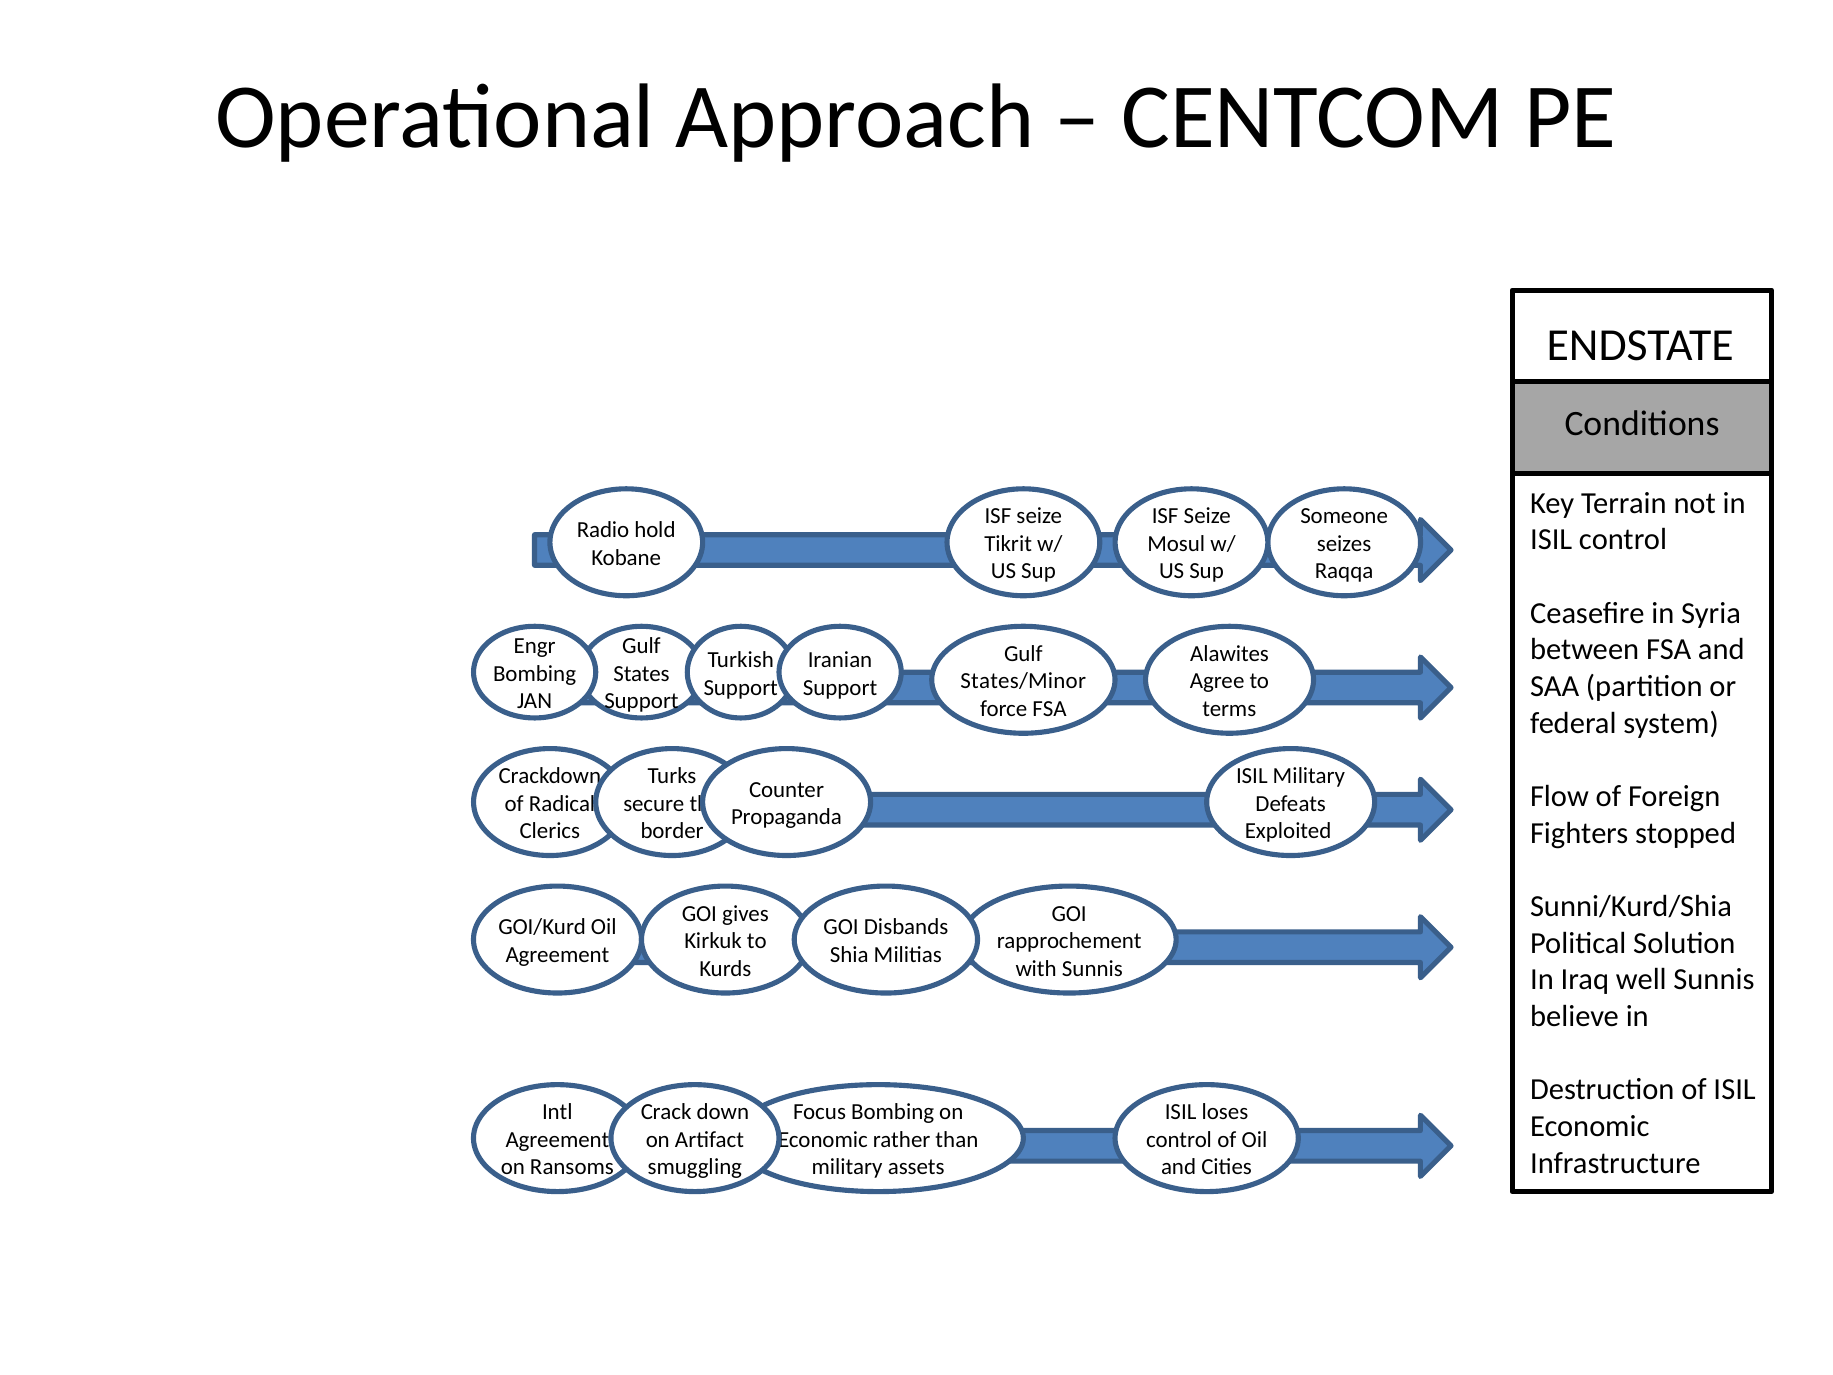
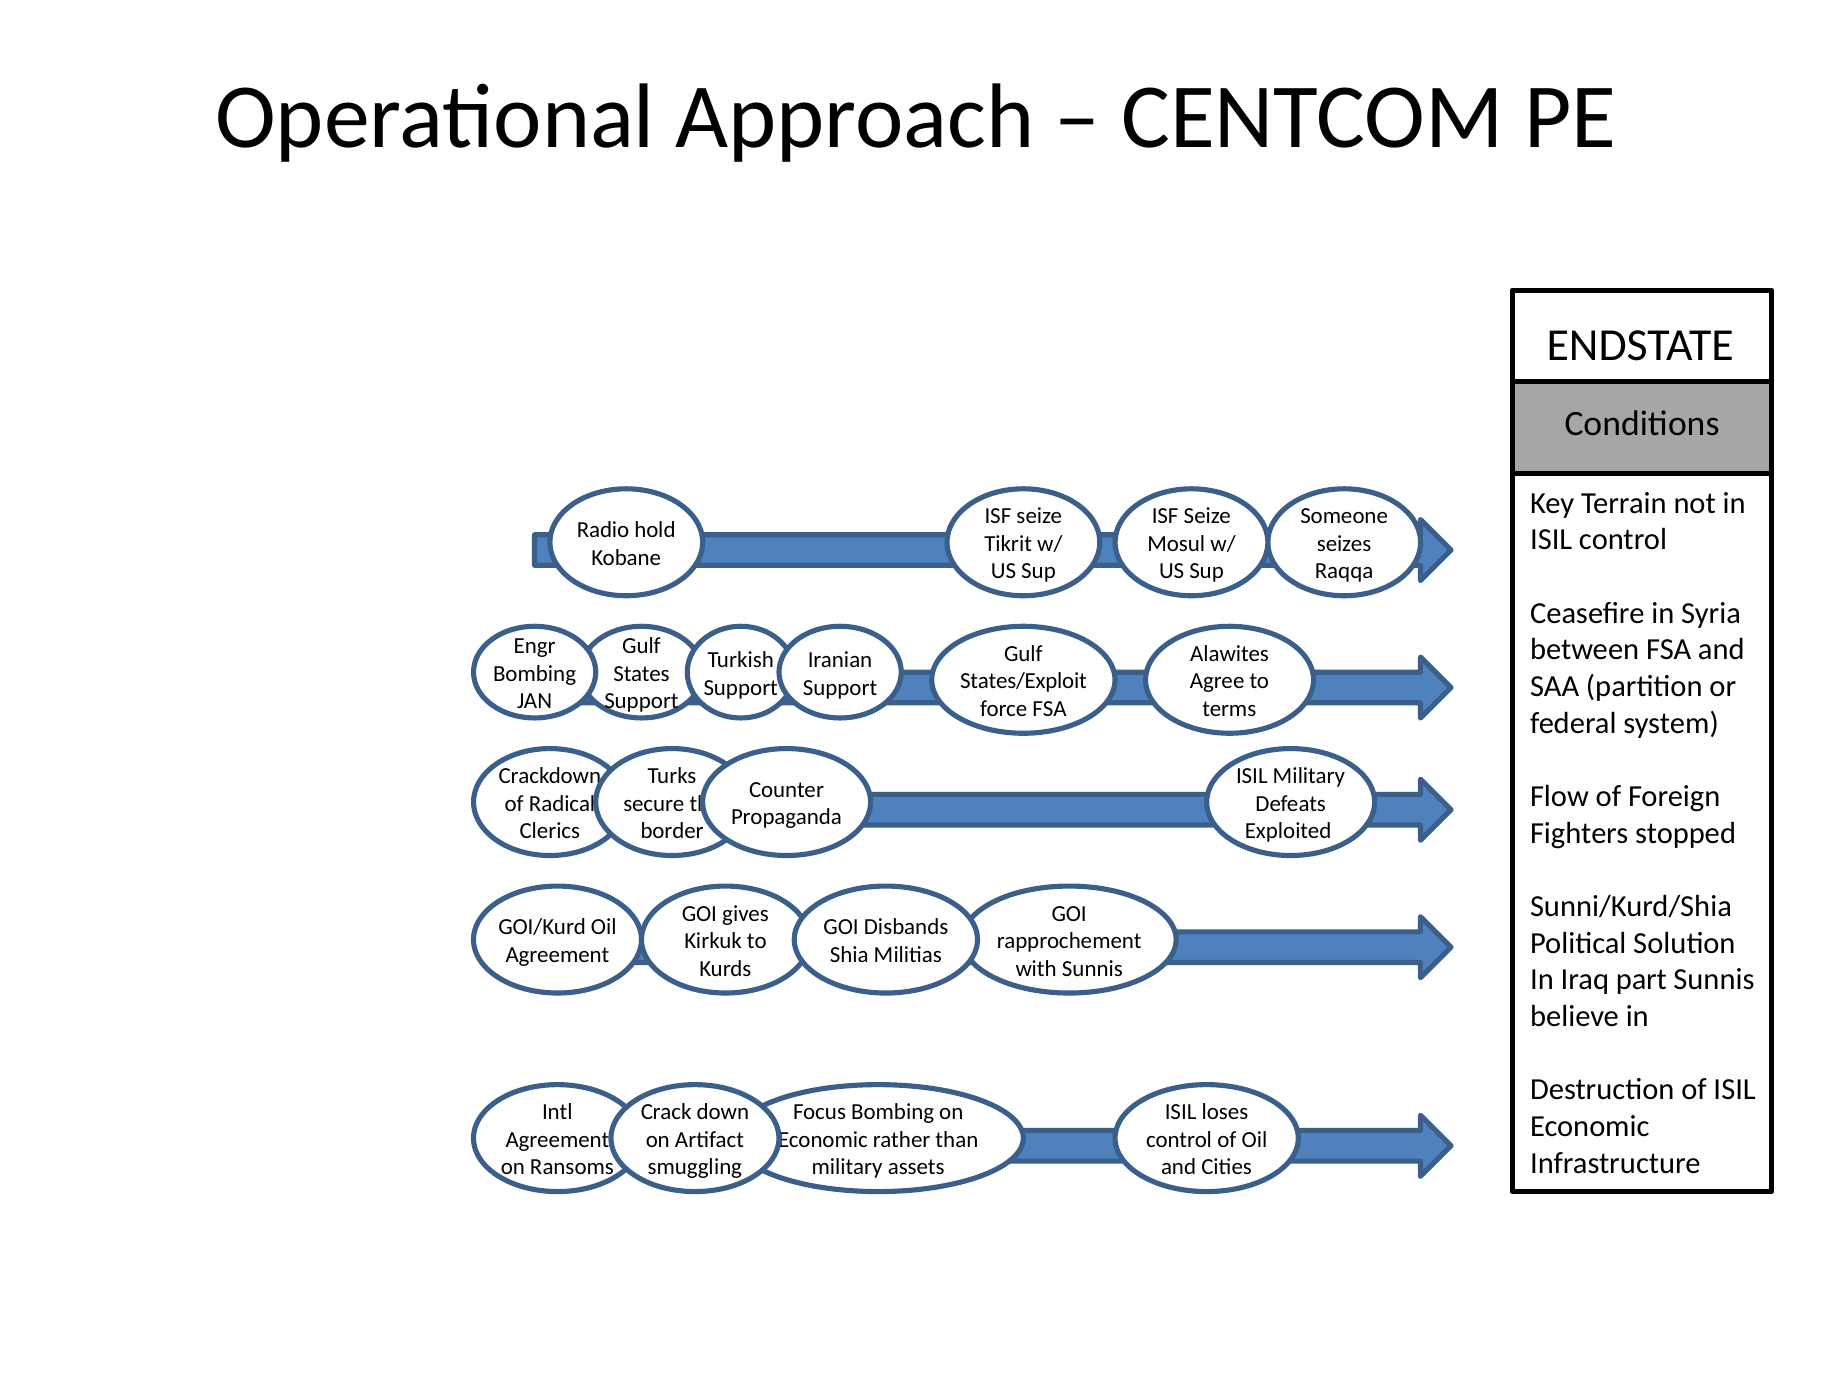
States/Minor: States/Minor -> States/Exploit
well: well -> part
